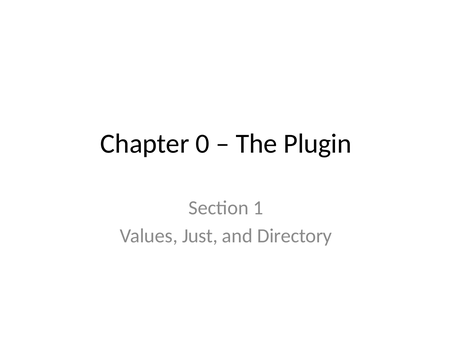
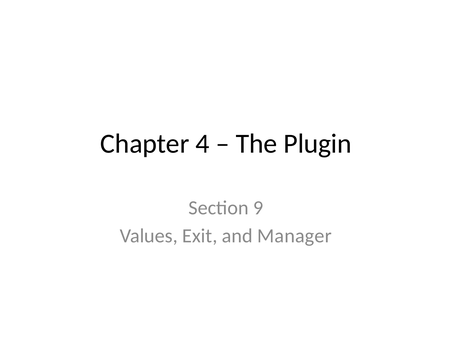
0: 0 -> 4
1: 1 -> 9
Just: Just -> Exit
Directory: Directory -> Manager
